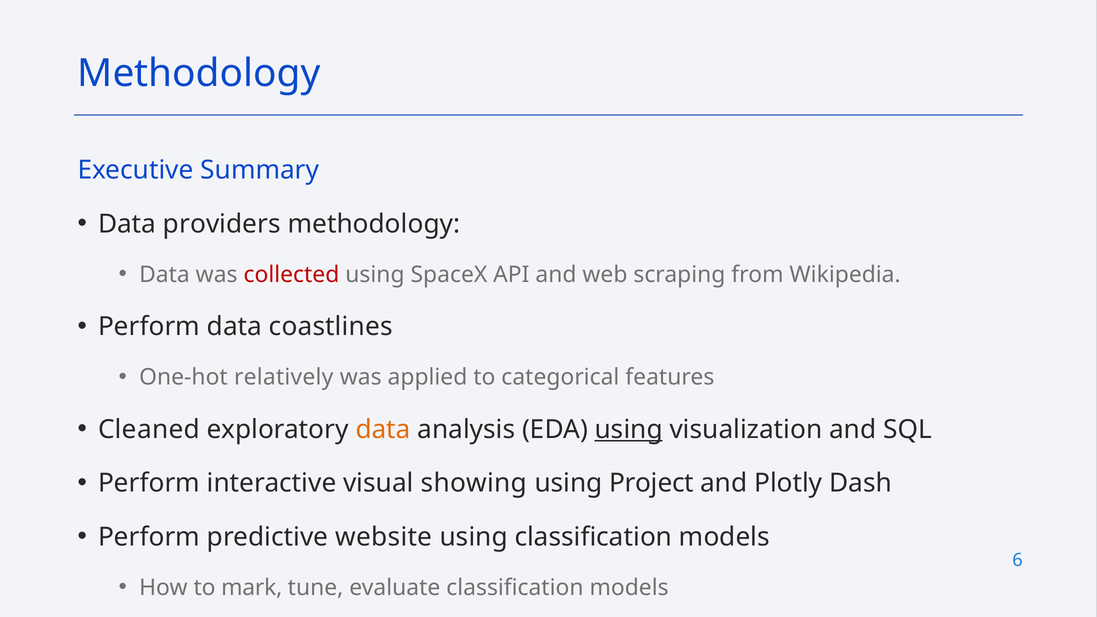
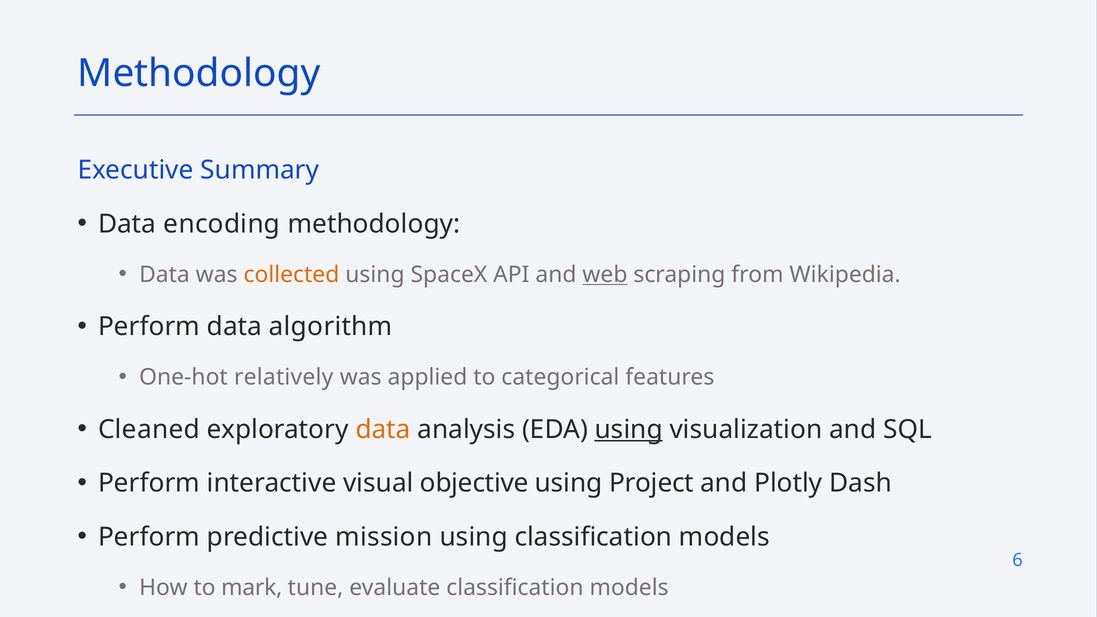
providers: providers -> encoding
collected colour: red -> orange
web underline: none -> present
coastlines: coastlines -> algorithm
showing: showing -> objective
website: website -> mission
